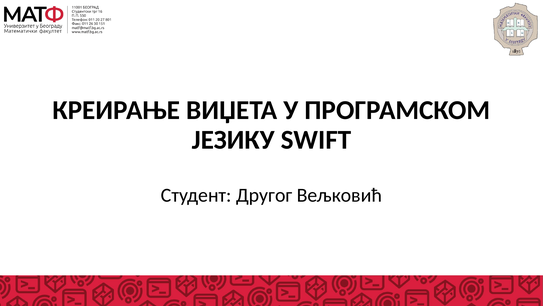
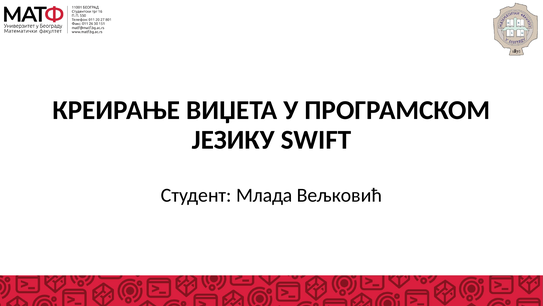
Другог: Другог -> Млада
